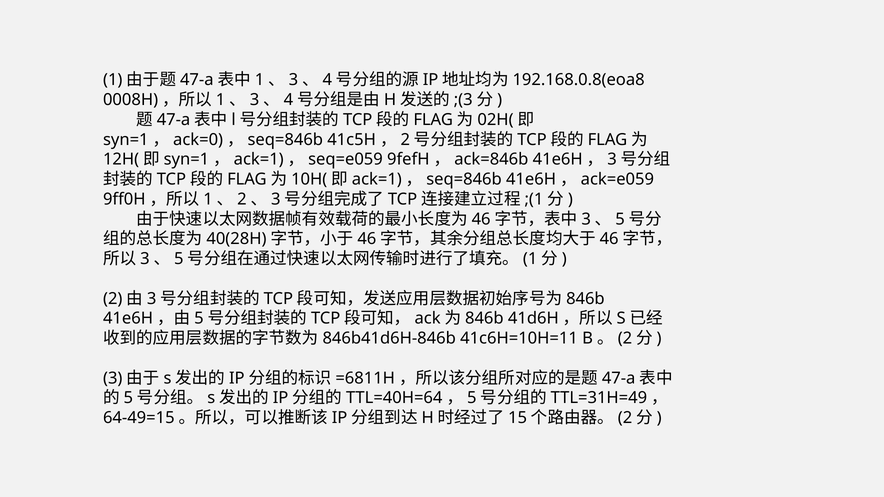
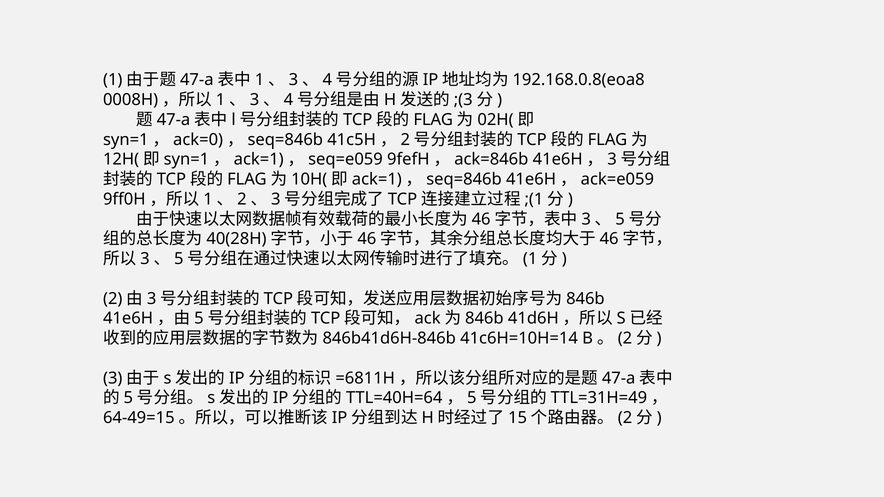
41c6H=10H=11: 41c6H=10H=11 -> 41c6H=10H=14
